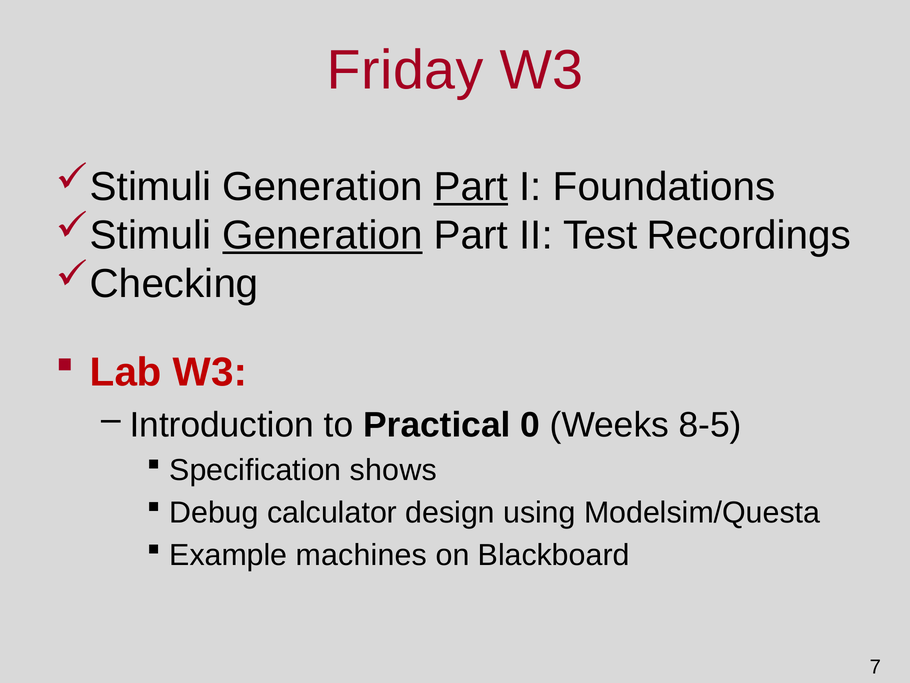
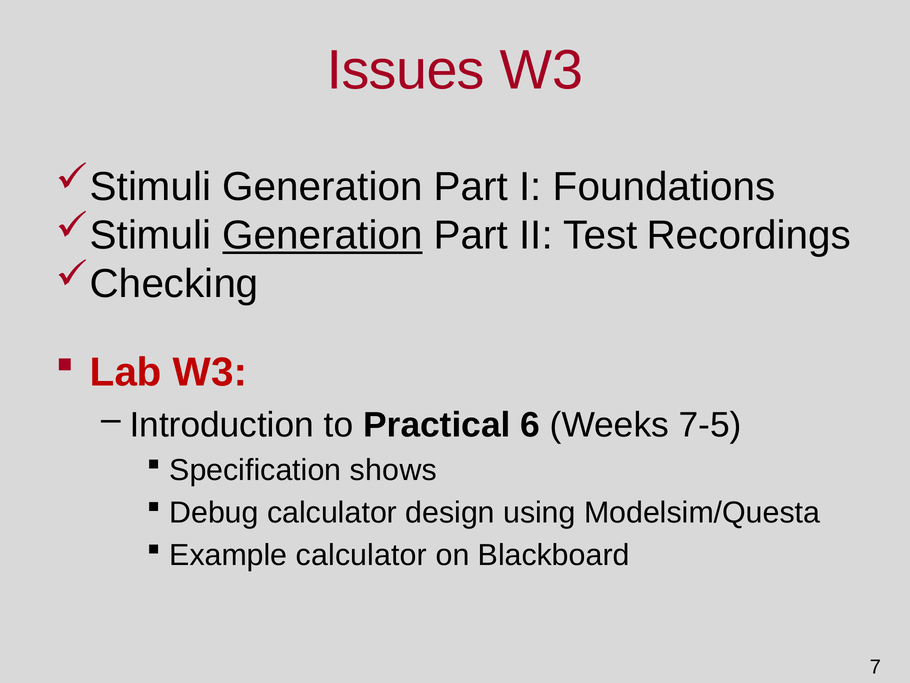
Friday: Friday -> Issues
Part at (471, 187) underline: present -> none
0: 0 -> 6
8-5: 8-5 -> 7-5
Example machines: machines -> calculator
